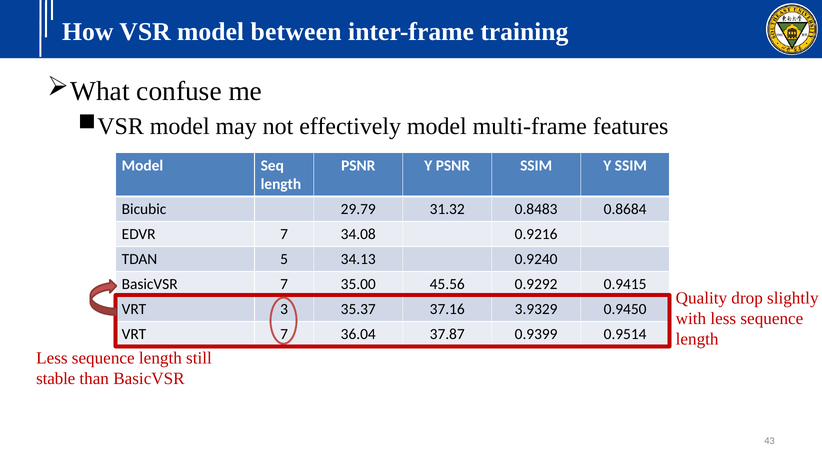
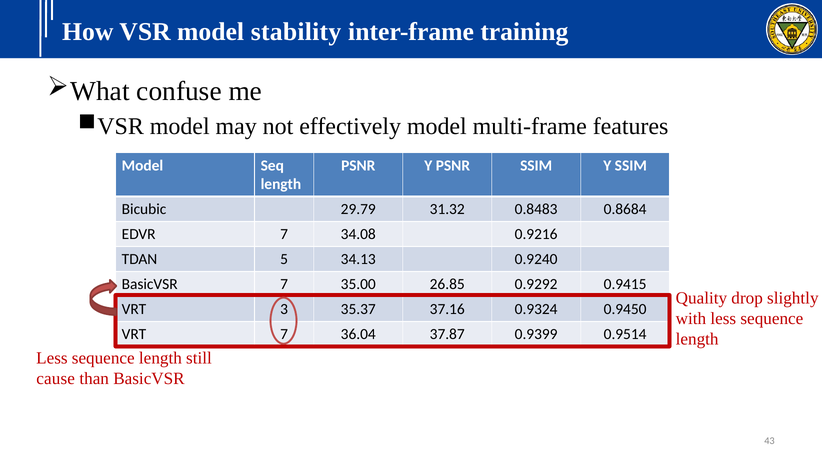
between: between -> stability
45.56: 45.56 -> 26.85
3.9329: 3.9329 -> 0.9324
stable: stable -> cause
